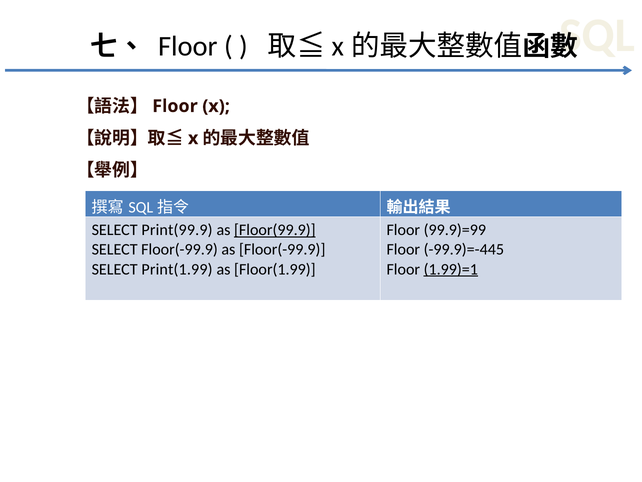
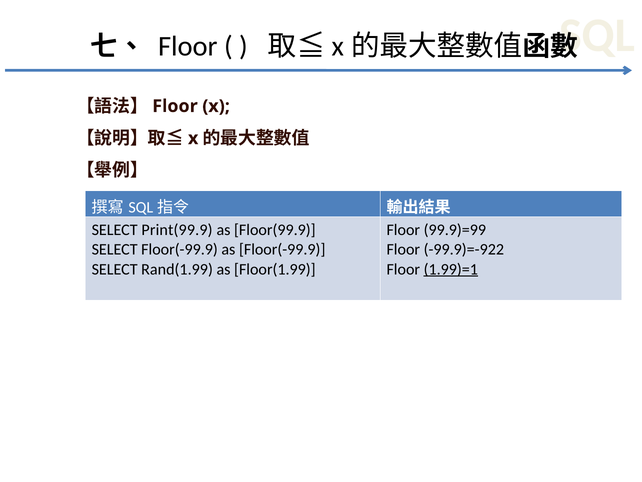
Floor(99.9 underline: present -> none
-99.9)=-445: -99.9)=-445 -> -99.9)=-922
Print(1.99: Print(1.99 -> Rand(1.99
